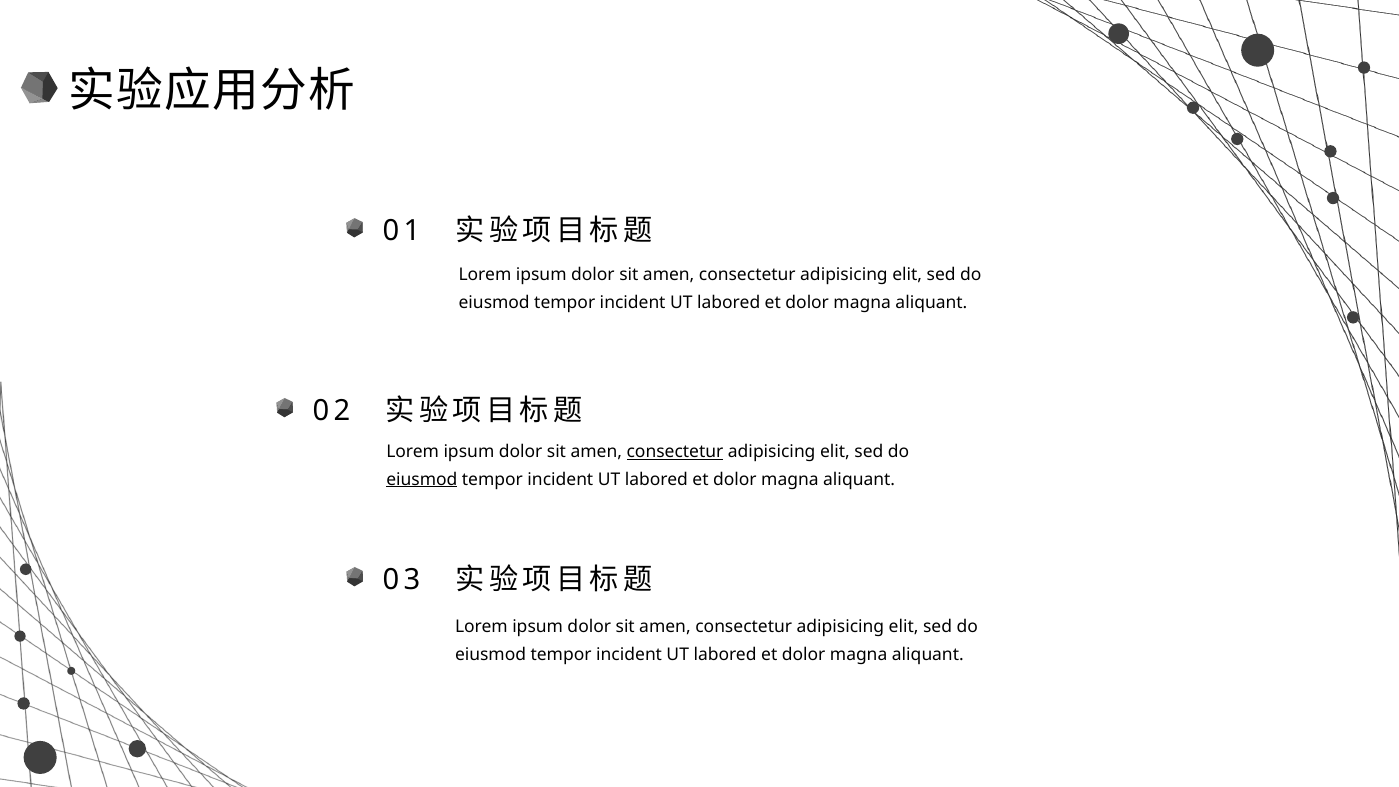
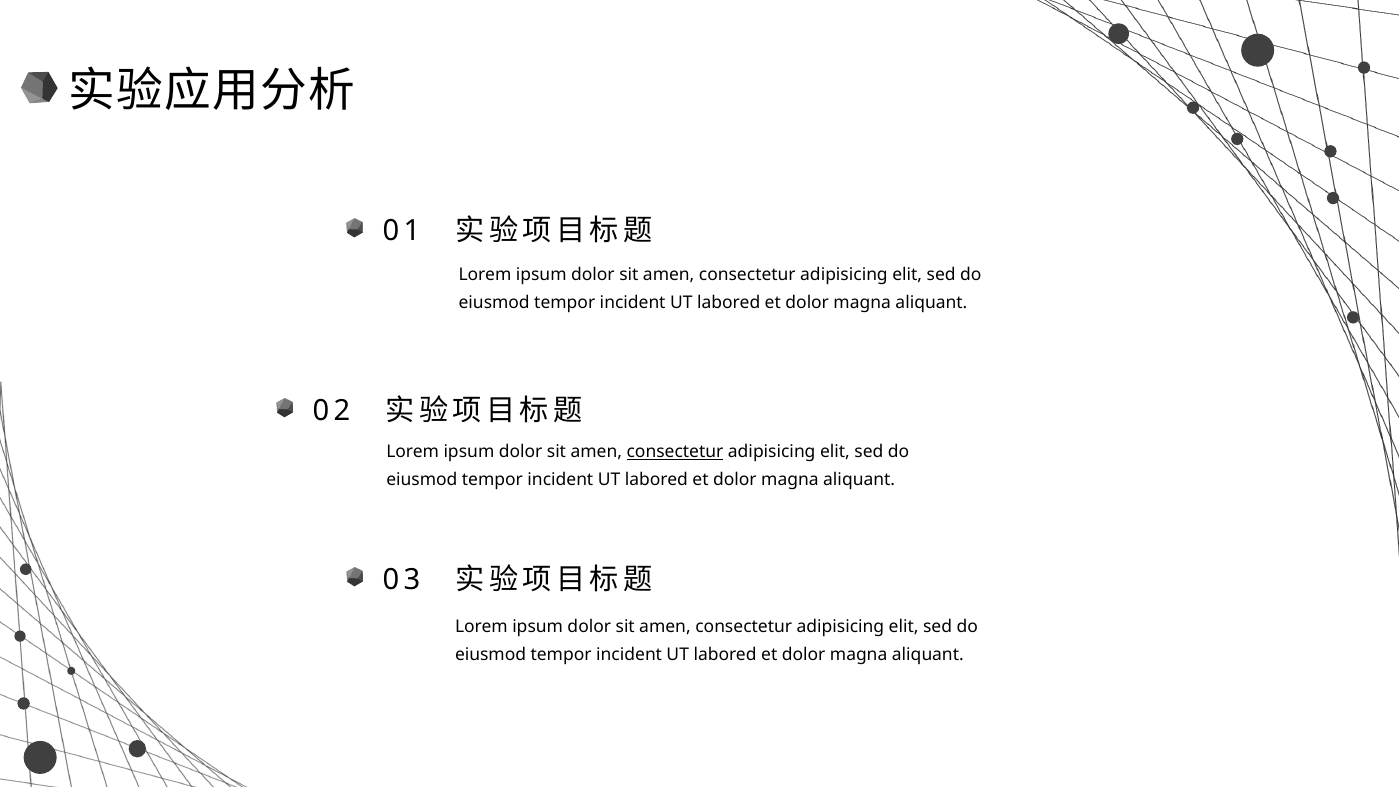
eiusmod at (422, 479) underline: present -> none
